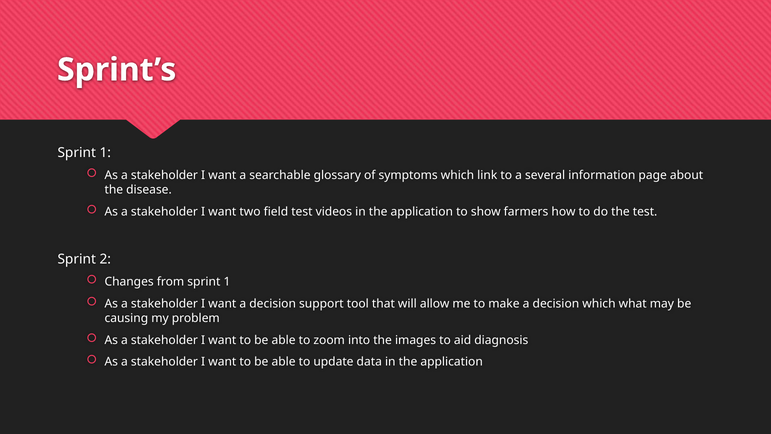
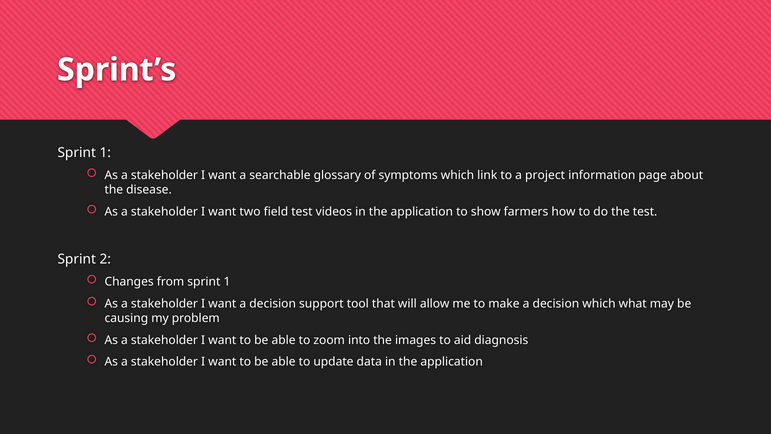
several: several -> project
